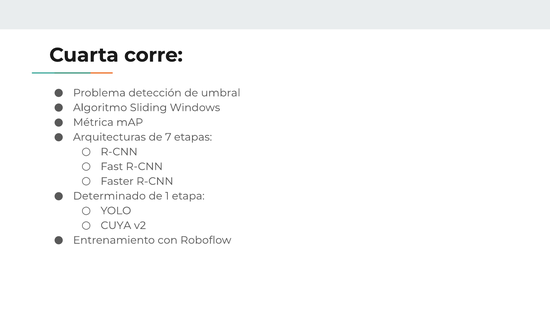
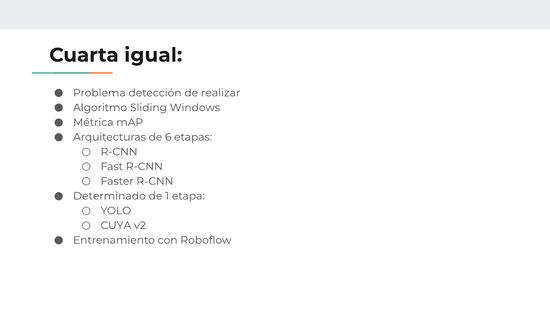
corre: corre -> igual
umbral: umbral -> realizar
7: 7 -> 6
